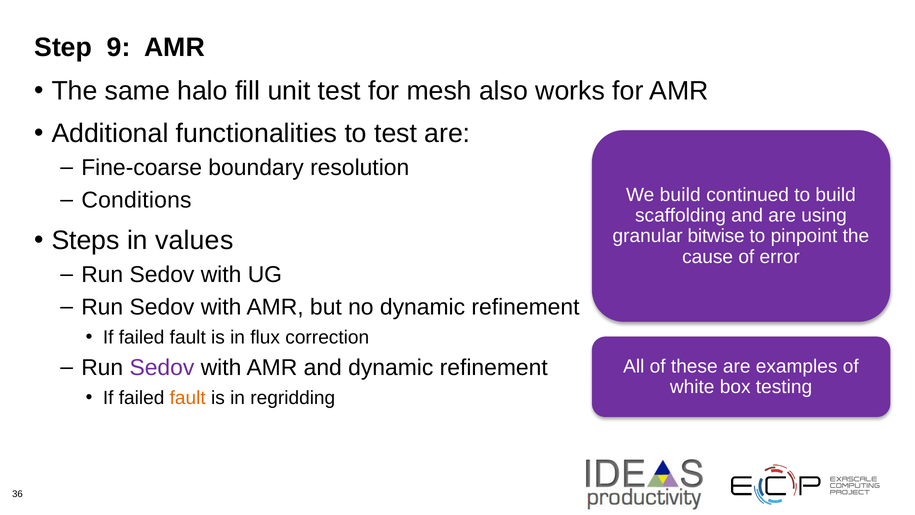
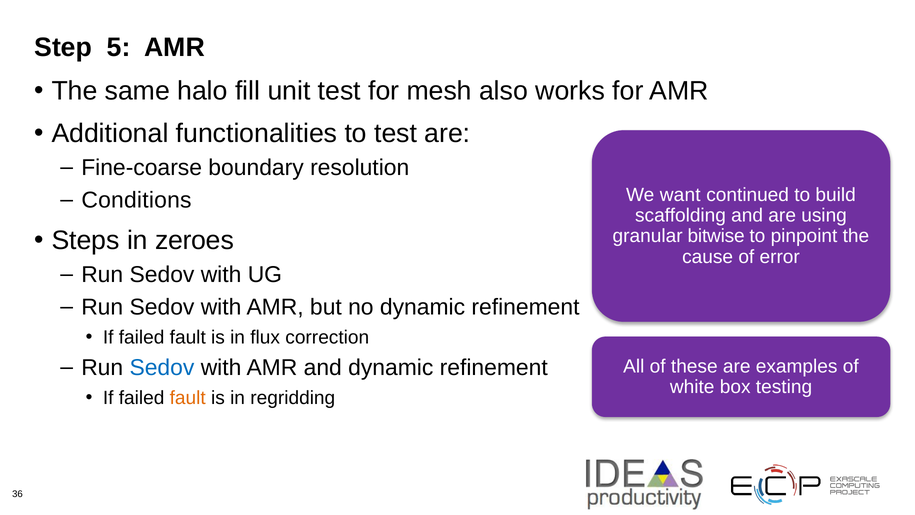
9: 9 -> 5
We build: build -> want
values: values -> zeroes
Sedov at (162, 367) colour: purple -> blue
